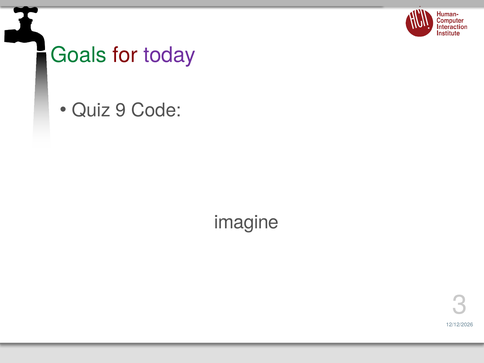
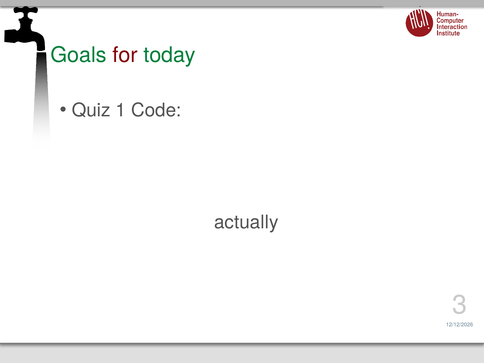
today colour: purple -> green
9: 9 -> 1
imagine: imagine -> actually
